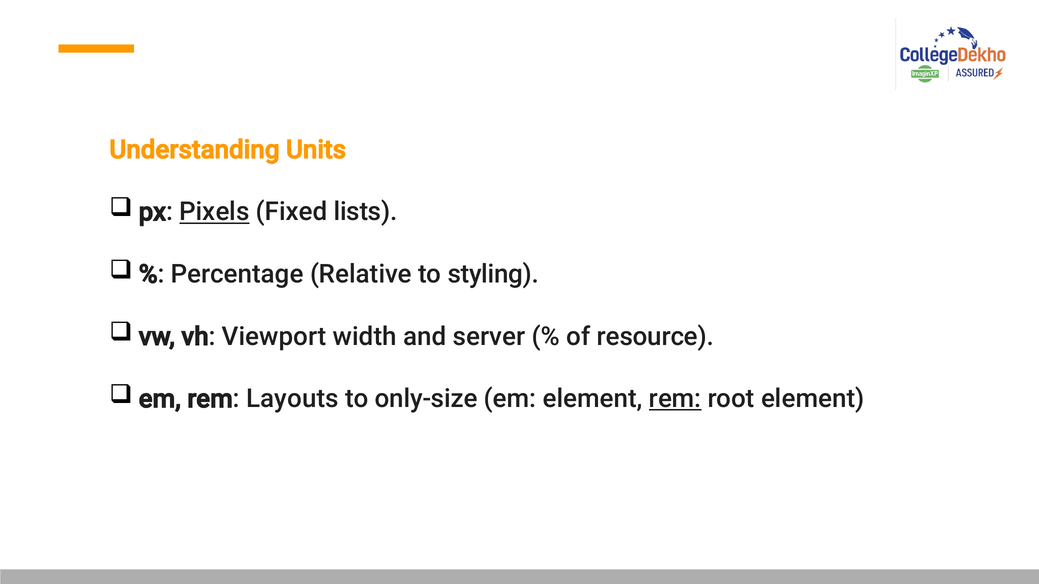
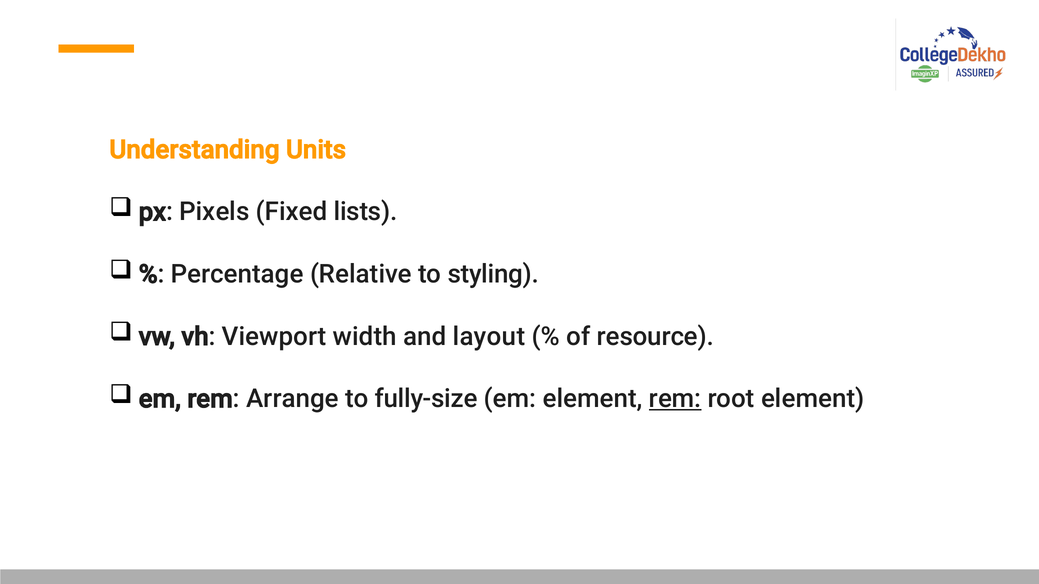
Pixels underline: present -> none
server: server -> layout
Layouts: Layouts -> Arrange
only-size: only-size -> fully-size
